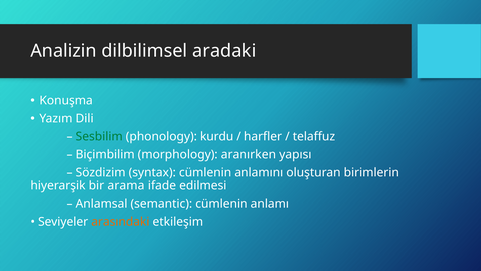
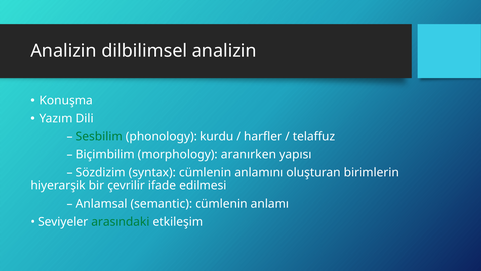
dilbilimsel aradaki: aradaki -> analizin
arama: arama -> çevrilir
arasındaki colour: orange -> green
